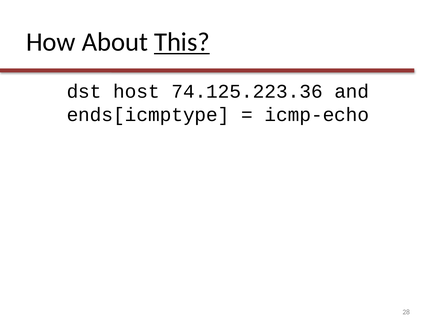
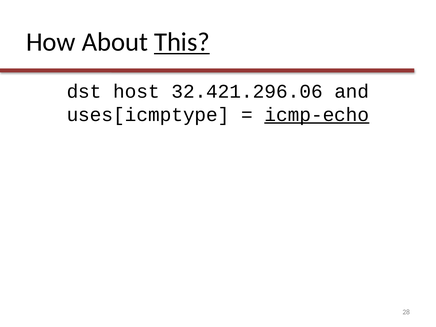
74.125.223.36: 74.125.223.36 -> 32.421.296.06
ends[icmptype: ends[icmptype -> uses[icmptype
icmp-echo underline: none -> present
